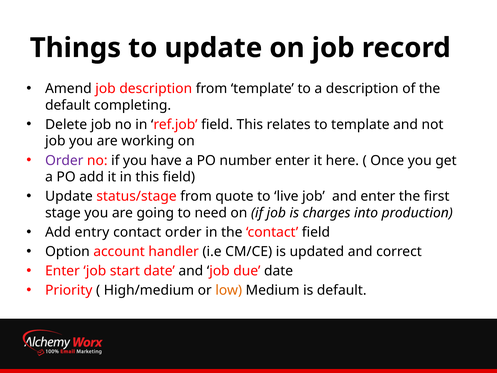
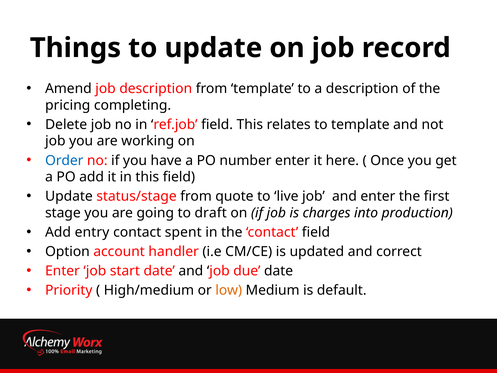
default at (68, 105): default -> pricing
Order at (64, 160) colour: purple -> blue
need: need -> draft
contact order: order -> spent
